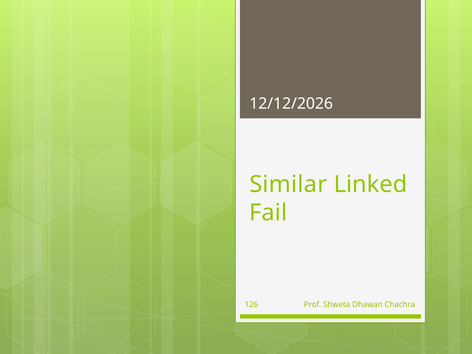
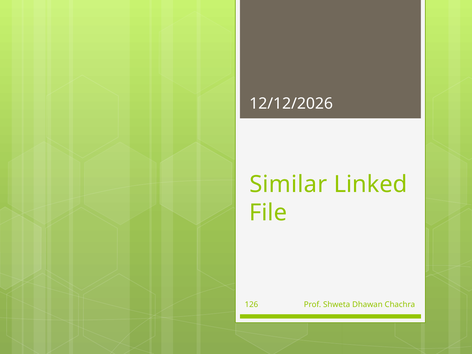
Fail: Fail -> File
